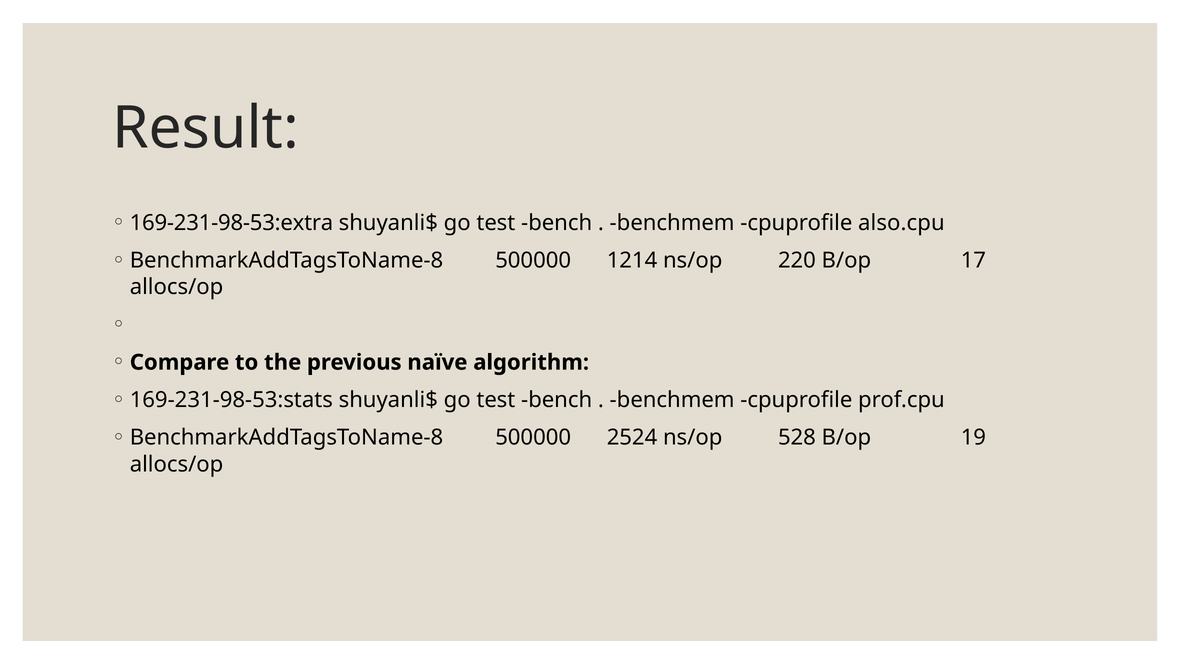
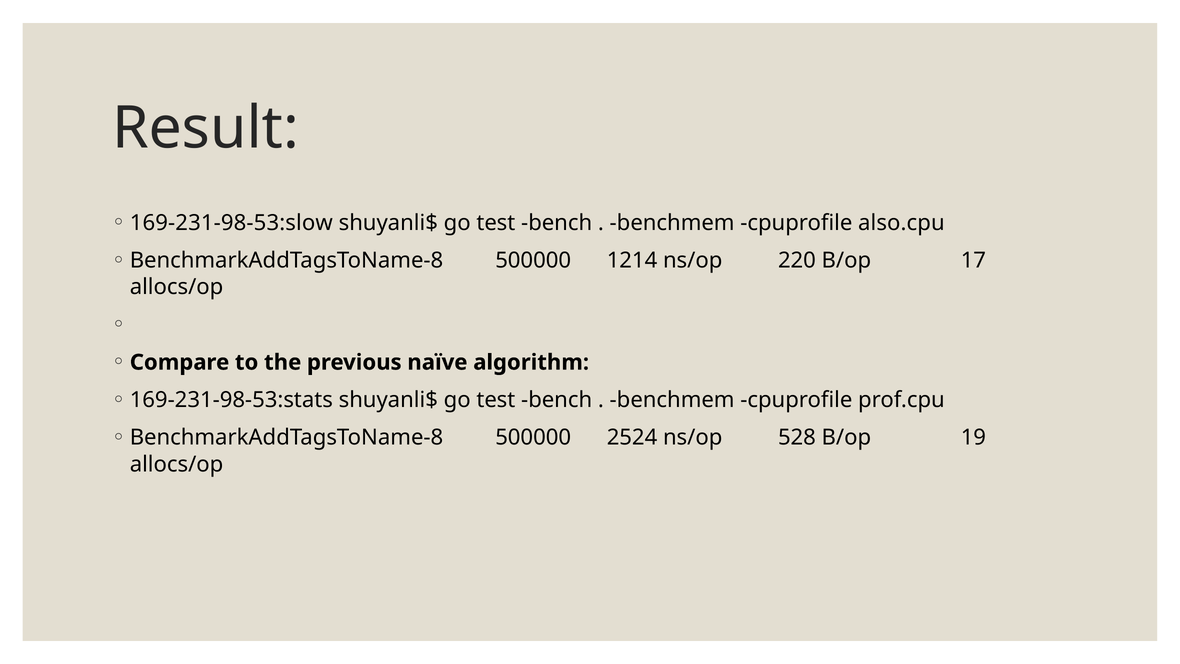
169-231-98-53:extra: 169-231-98-53:extra -> 169-231-98-53:slow
